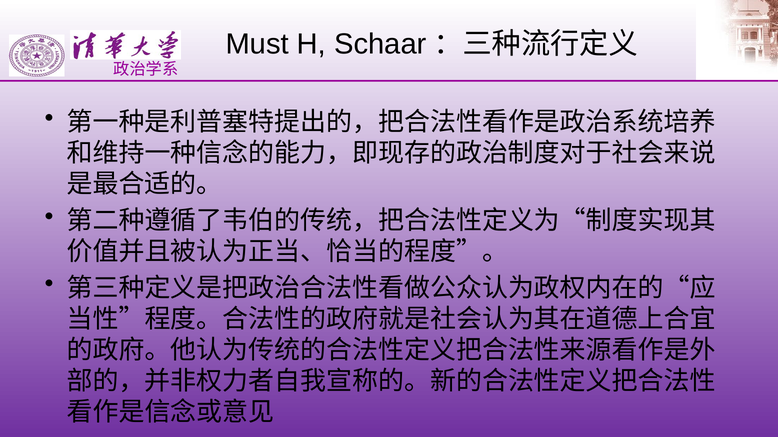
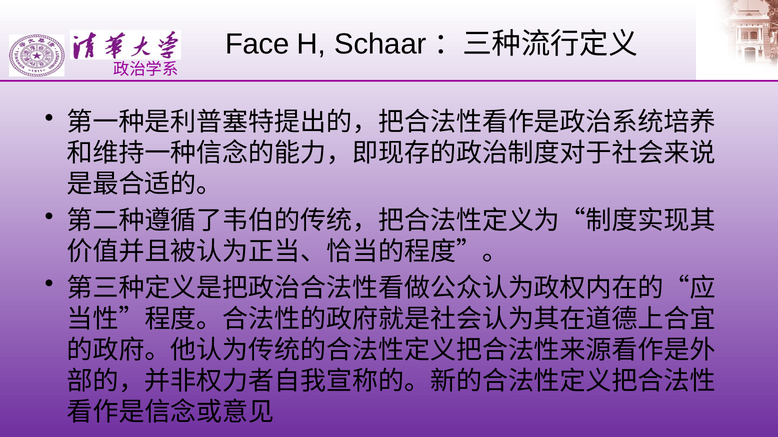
Must: Must -> Face
